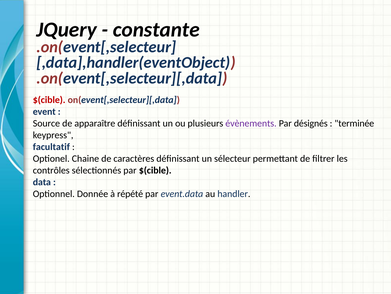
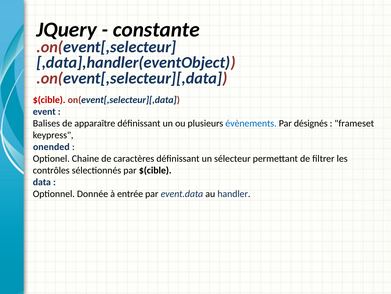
Source: Source -> Balises
évènements colour: purple -> blue
terminée: terminée -> frameset
facultatif: facultatif -> onended
répété: répété -> entrée
